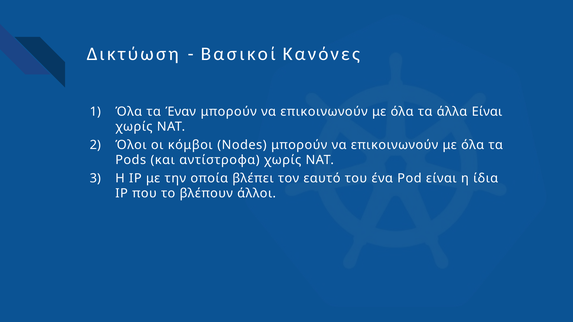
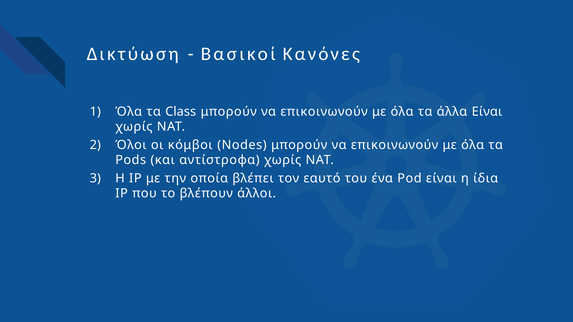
Έναν: Έναν -> Class
